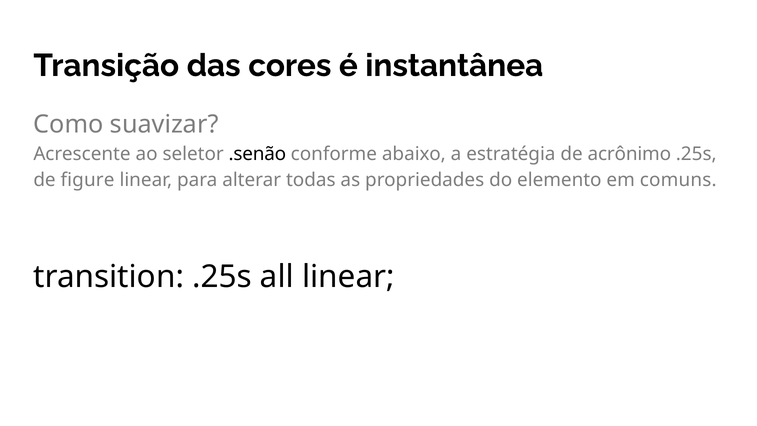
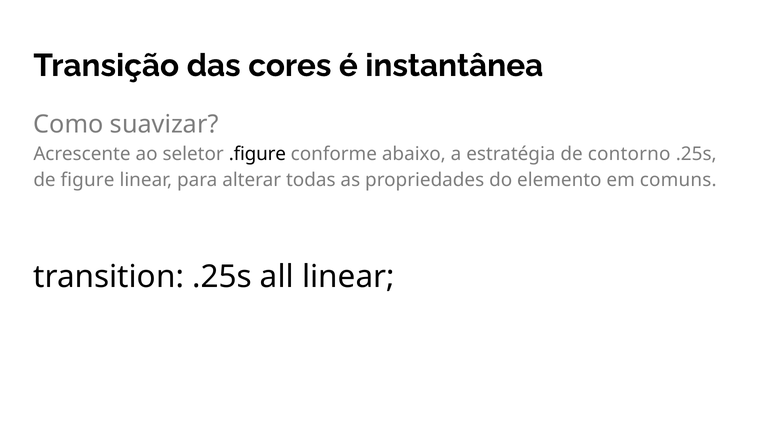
.senão: .senão -> .figure
acrônimo: acrônimo -> contorno
